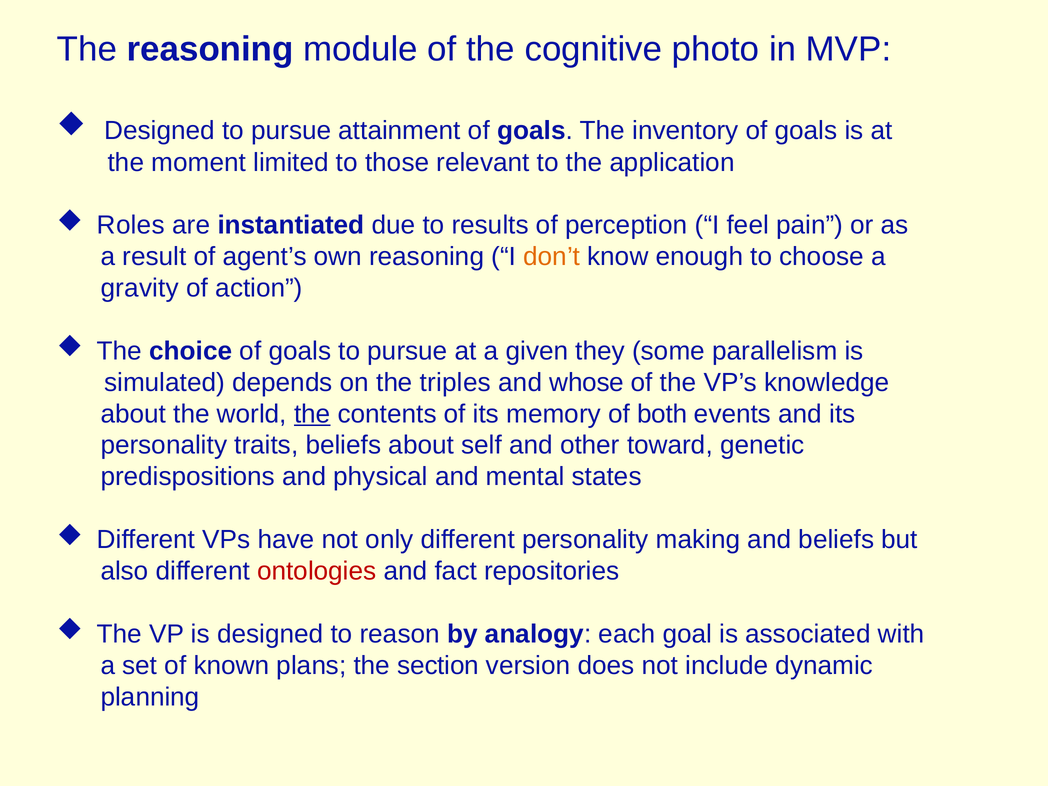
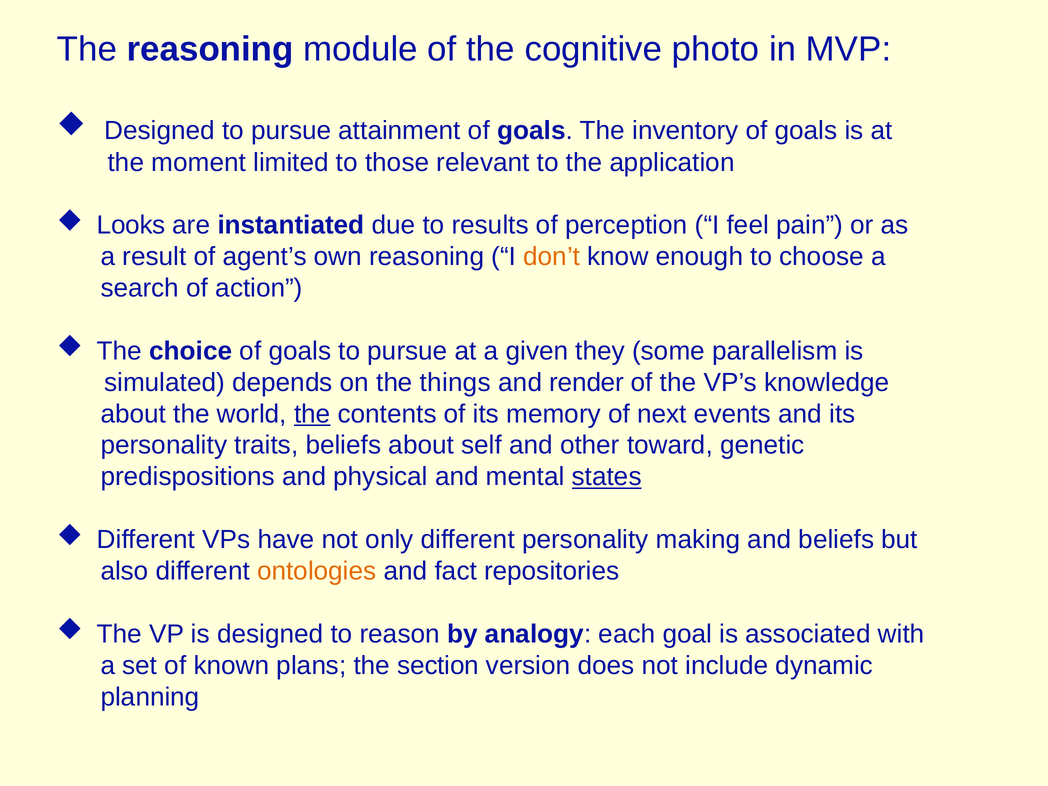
Roles: Roles -> Looks
gravity: gravity -> search
triples: triples -> things
whose: whose -> render
both: both -> next
states underline: none -> present
ontologies colour: red -> orange
